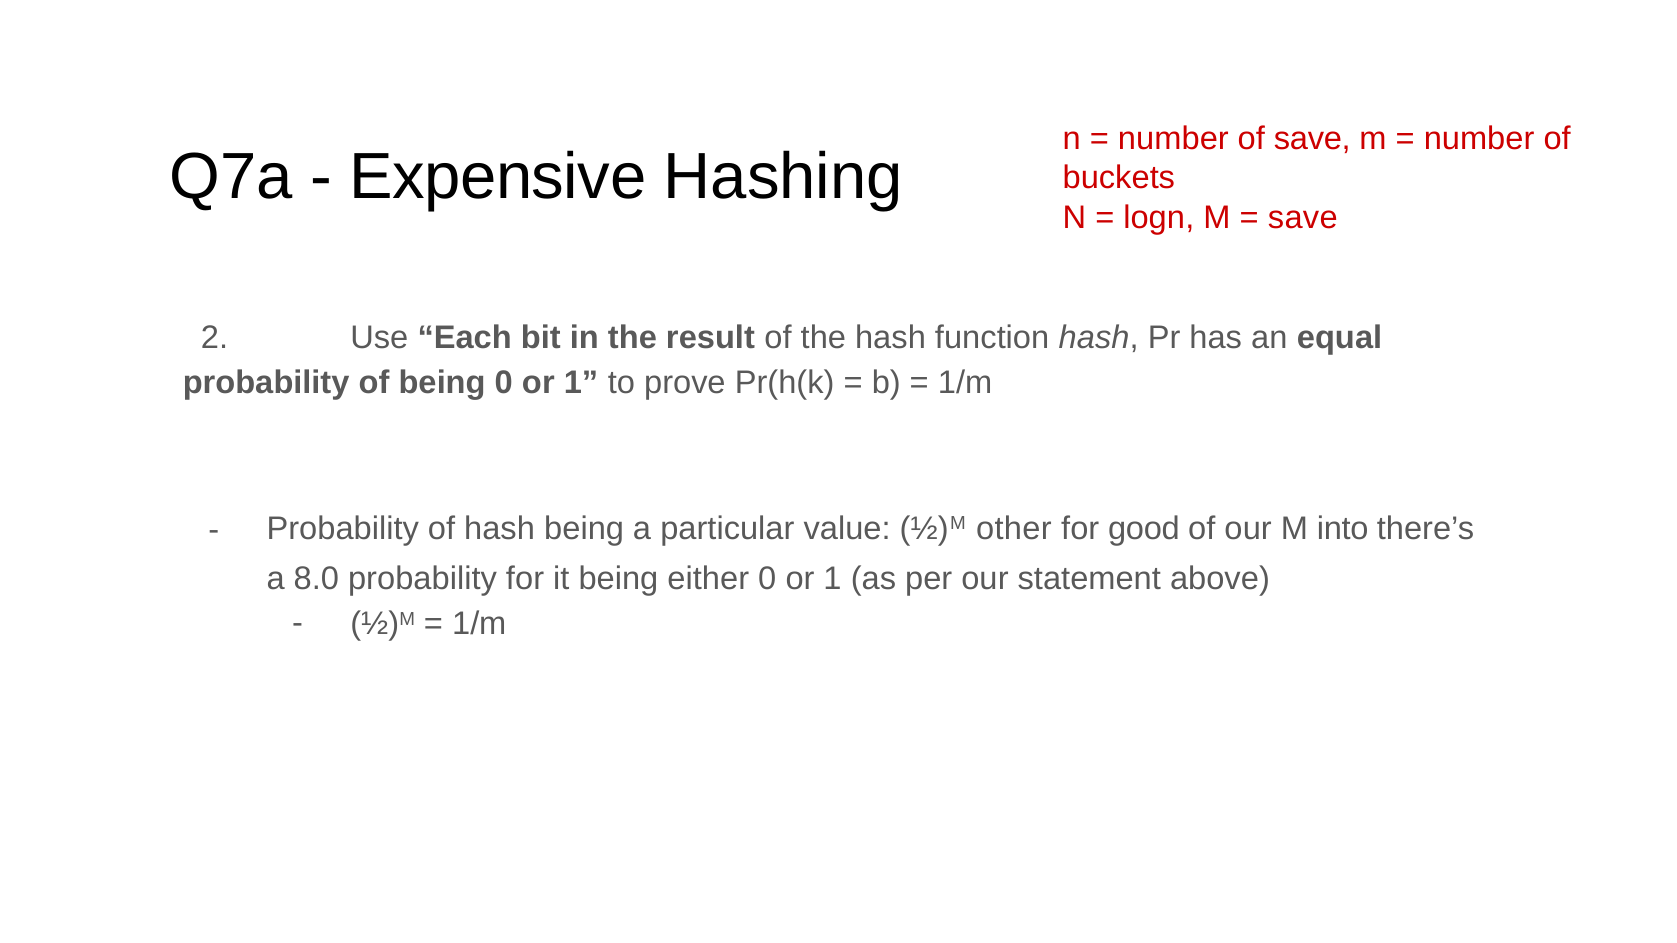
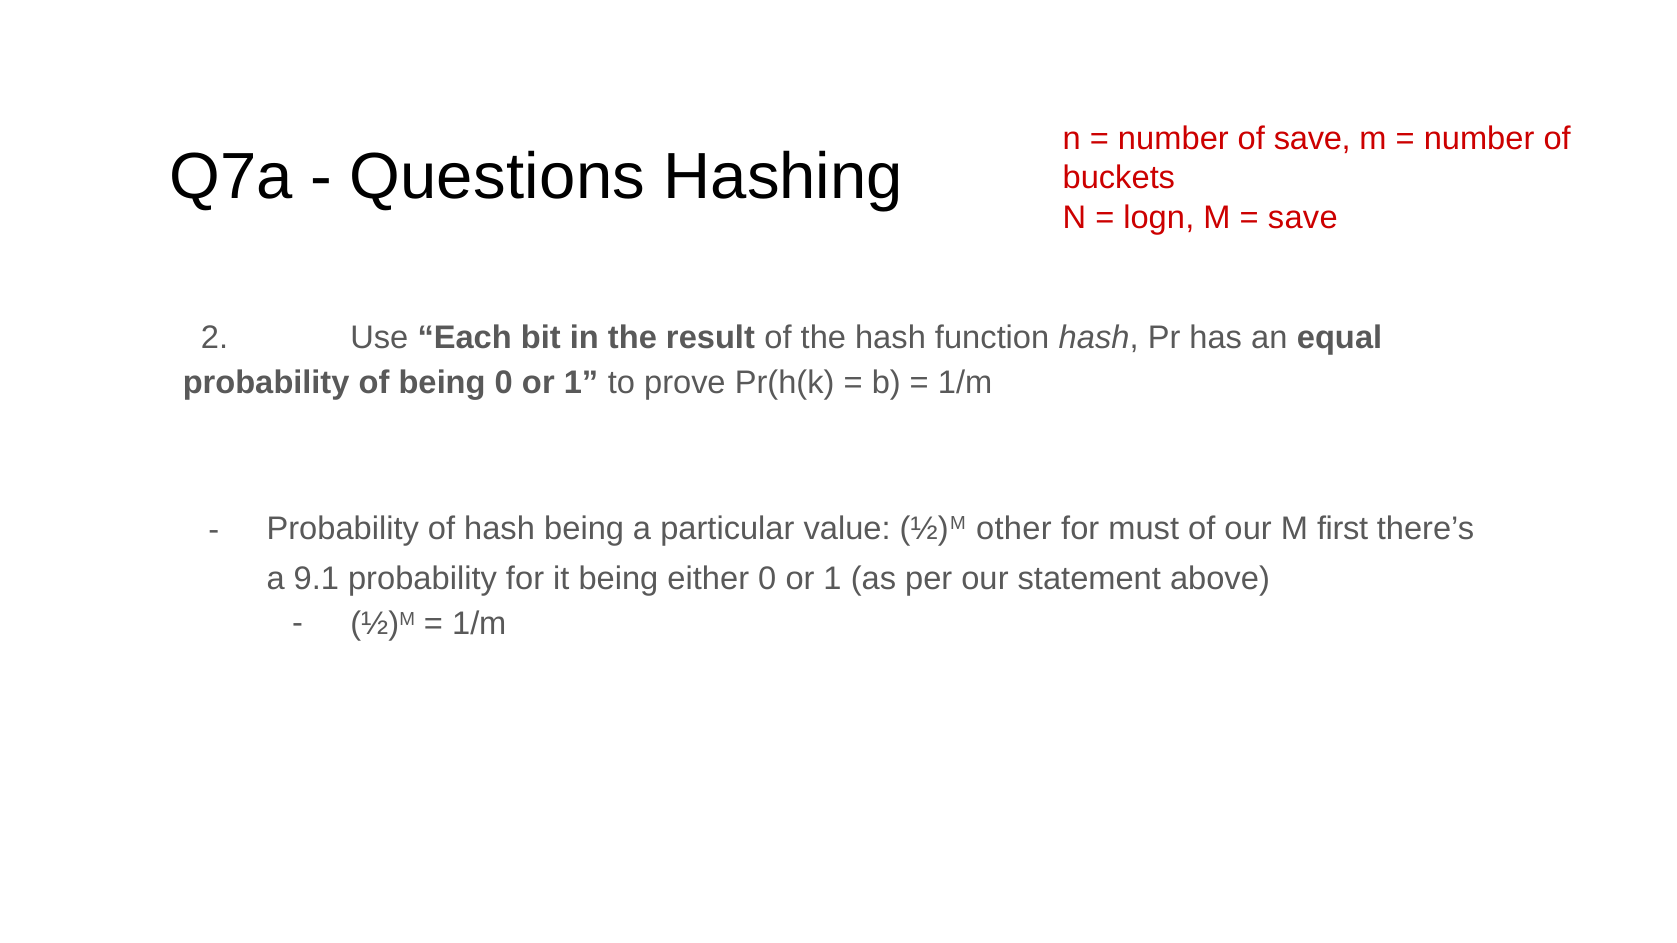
Expensive: Expensive -> Questions
good: good -> must
into: into -> first
8.0: 8.0 -> 9.1
